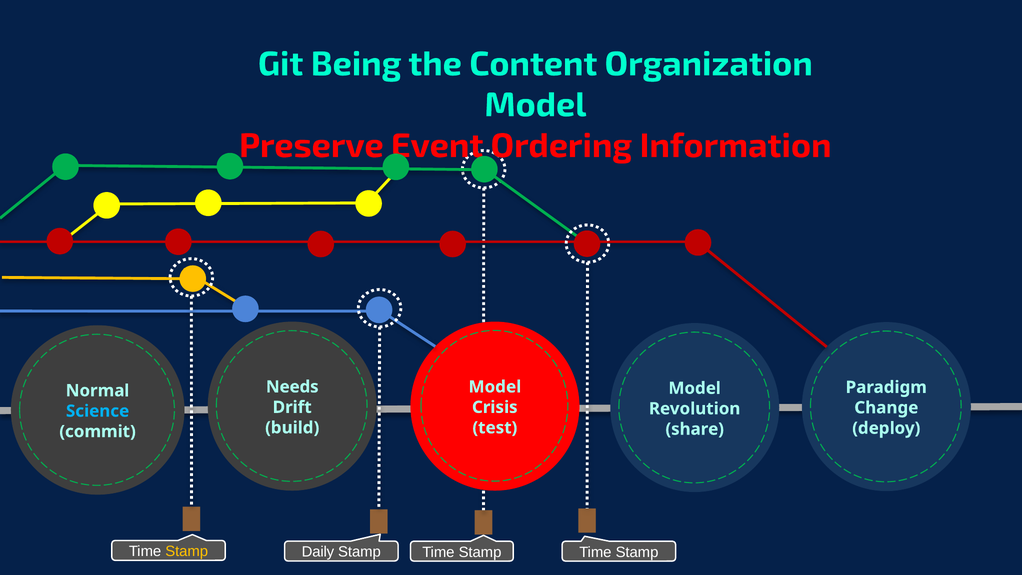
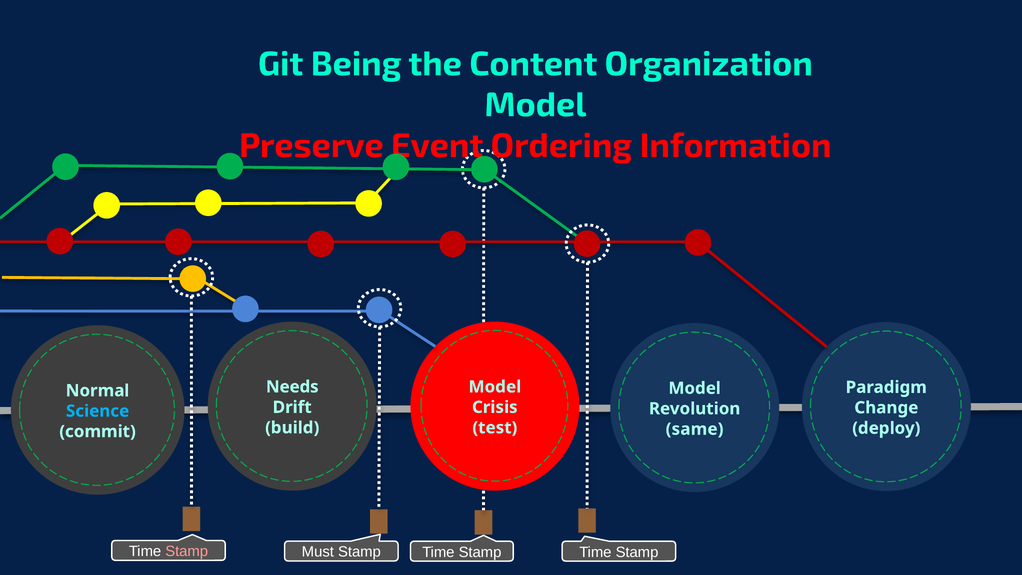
share: share -> same
Stamp at (187, 551) colour: yellow -> pink
Daily: Daily -> Must
